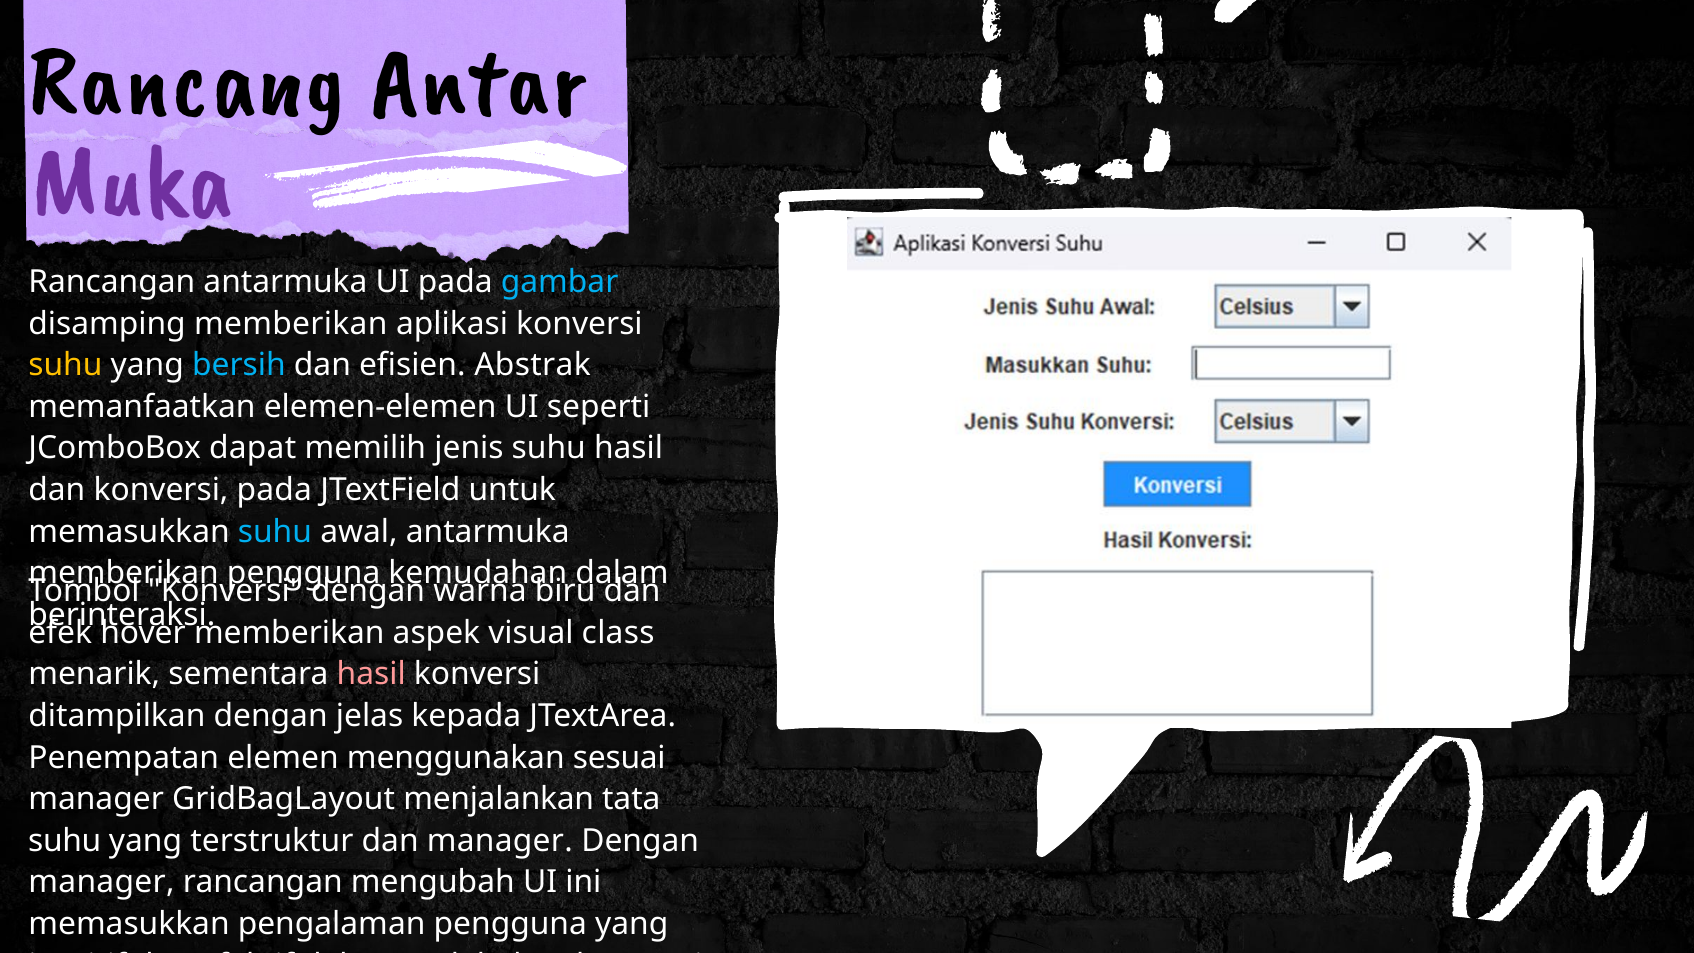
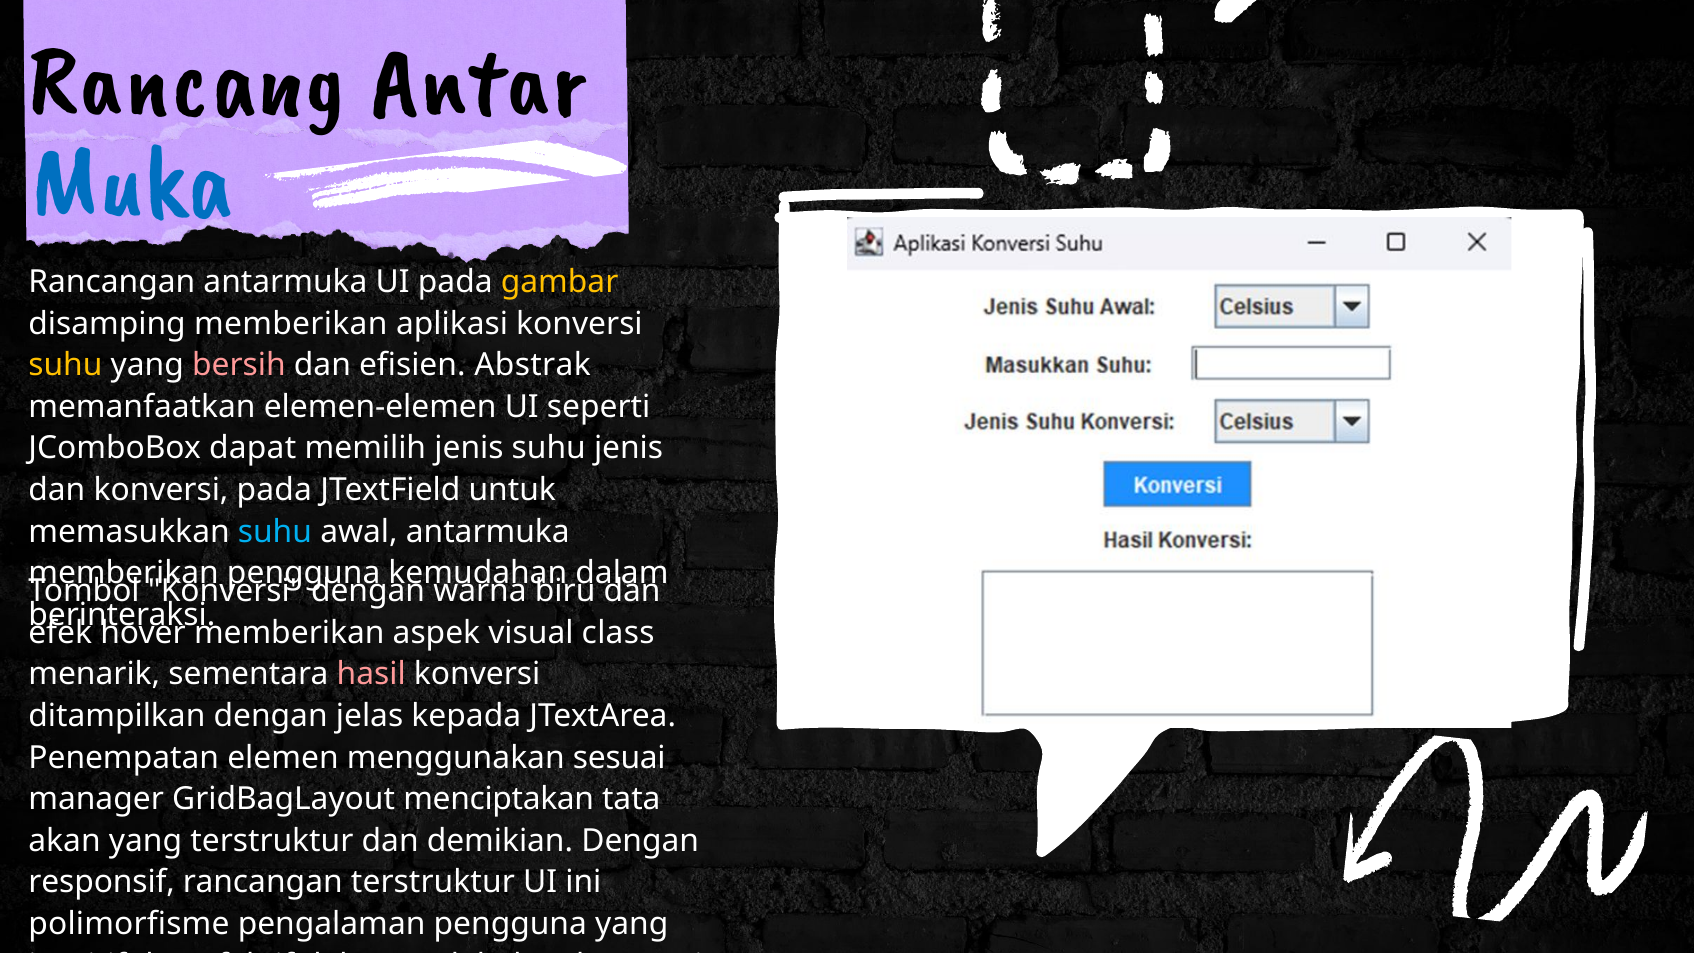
Muka colour: purple -> blue
gambar colour: light blue -> yellow
bersih colour: light blue -> pink
suhu hasil: hasil -> jenis
menjalankan: menjalankan -> menciptakan
suhu at (65, 841): suhu -> akan
dan manager: manager -> demikian
manager at (101, 882): manager -> responsif
rancangan mengubah: mengubah -> terstruktur
memasukkan at (129, 924): memasukkan -> polimorfisme
